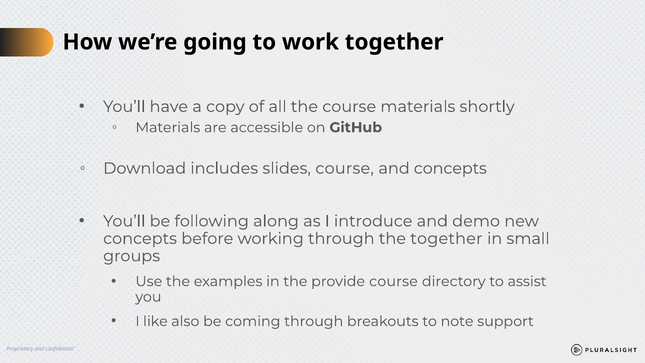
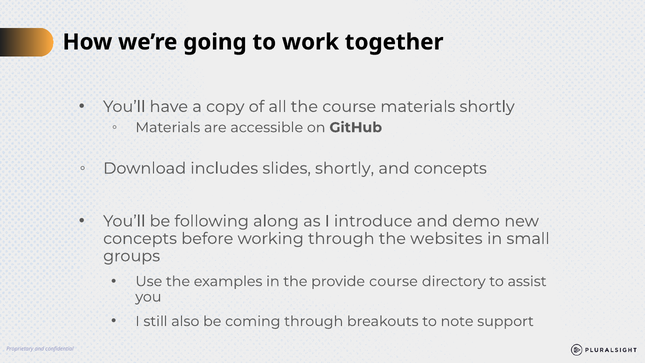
slides course: course -> shortly
the together: together -> websites
like: like -> still
